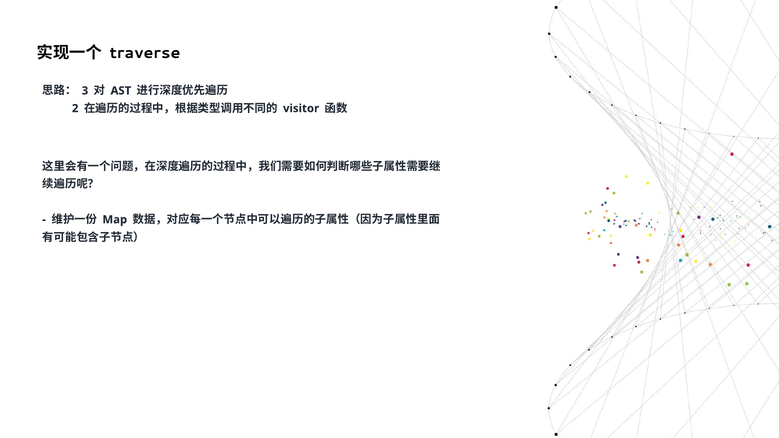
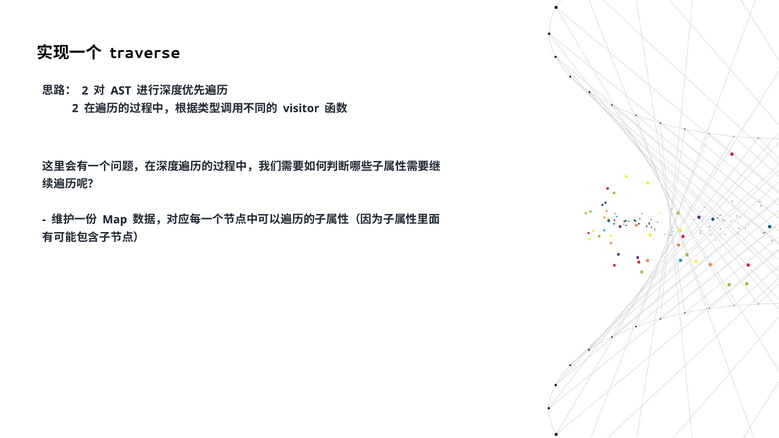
3 at (85, 91): 3 -> 2
